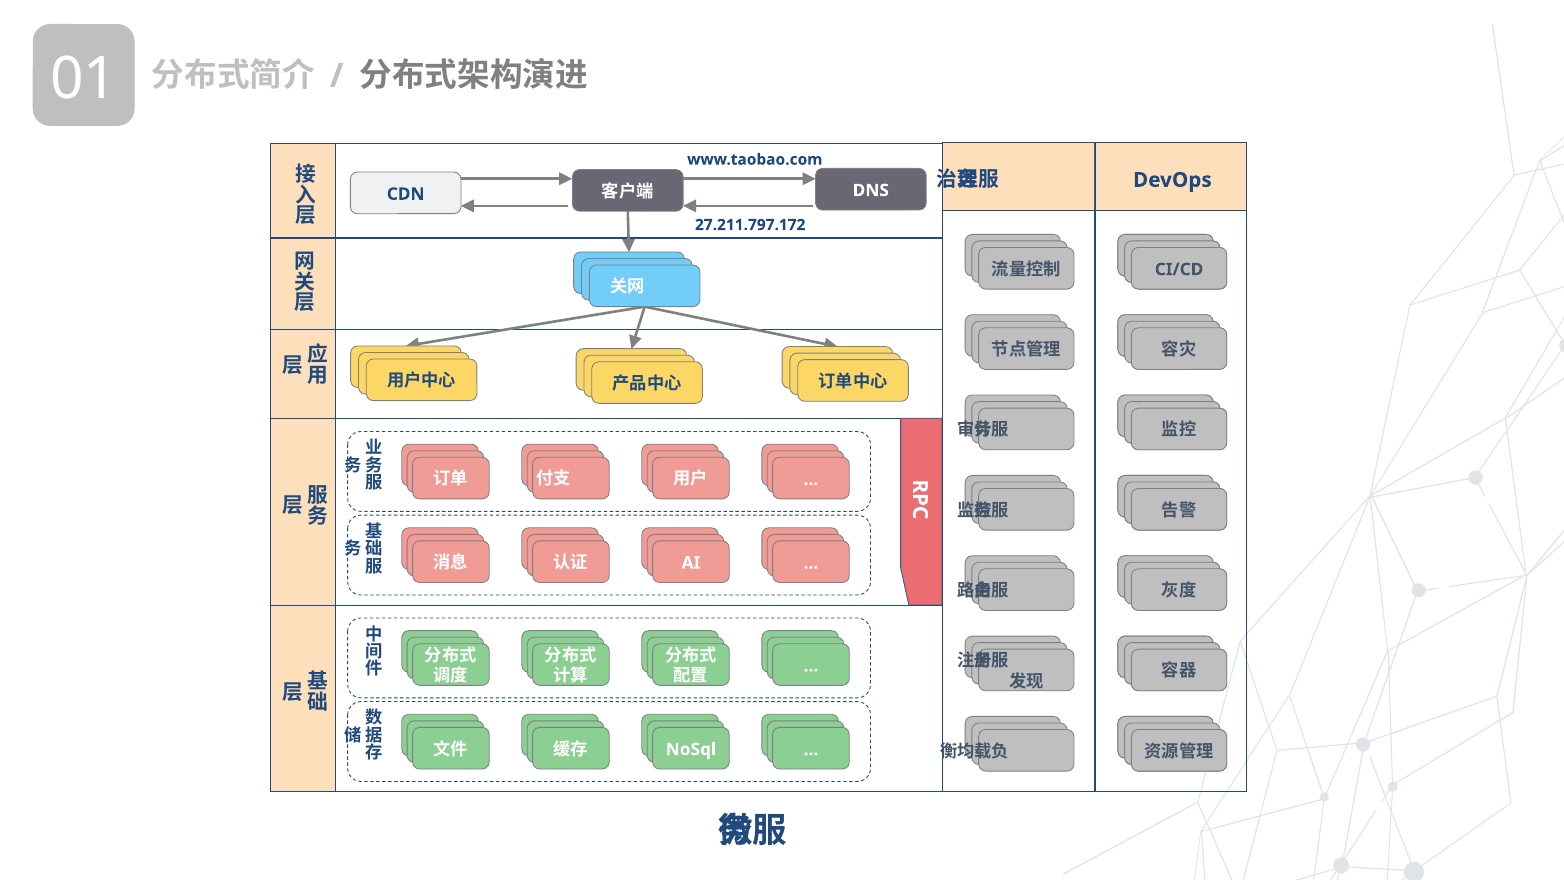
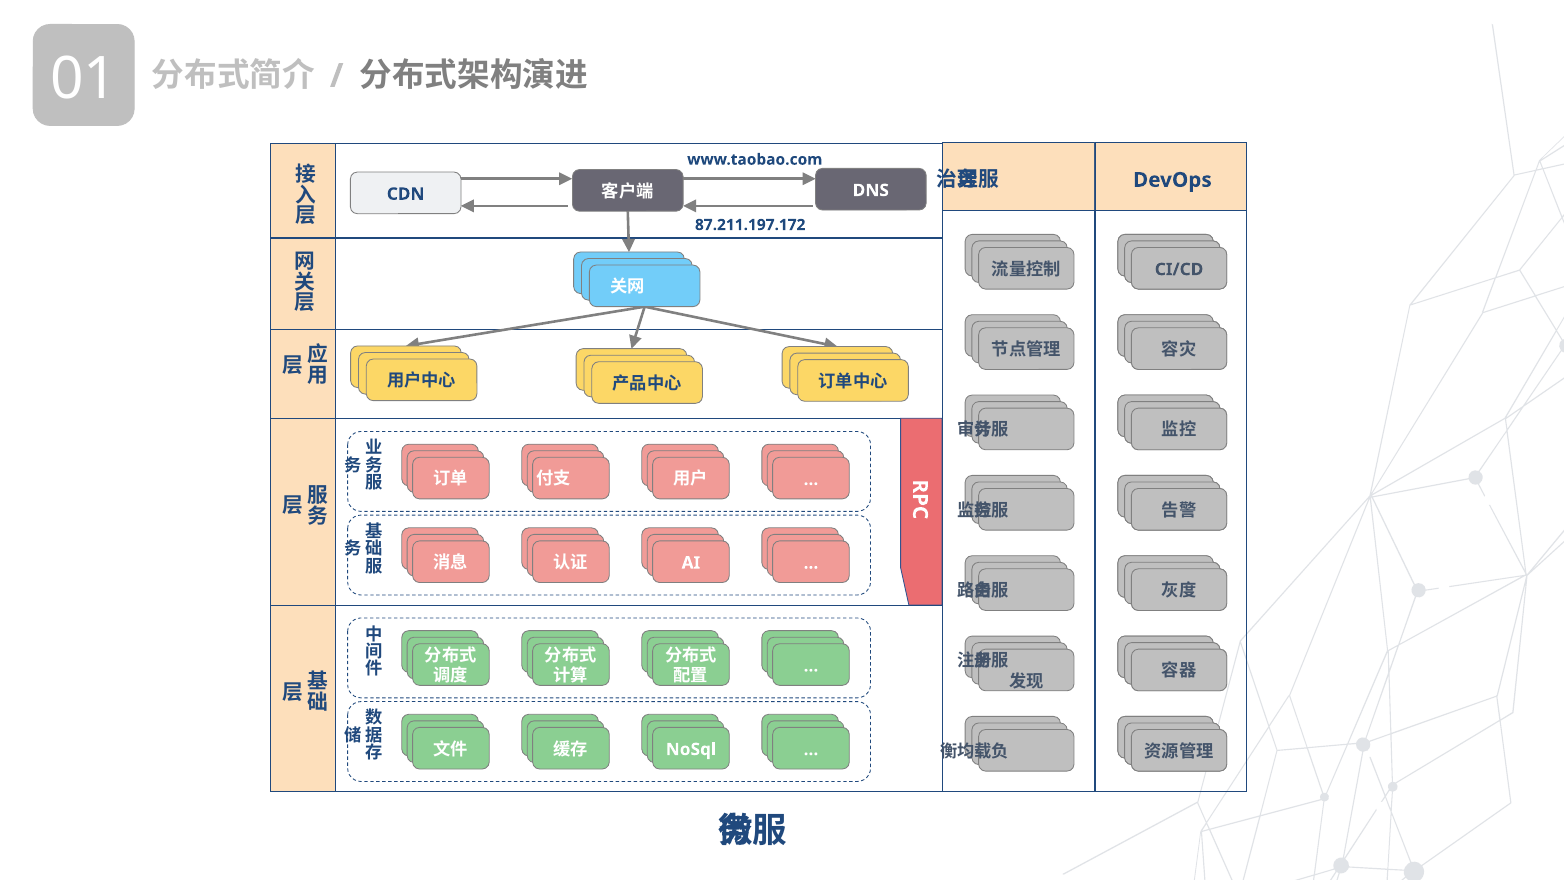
27.211.797.172: 27.211.797.172 -> 87.211.197.172
